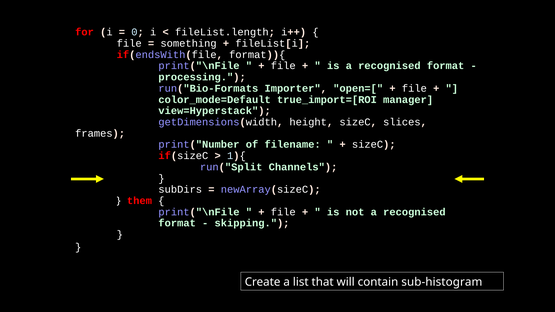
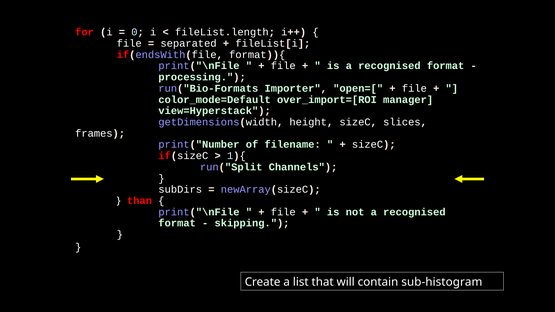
something: something -> separated
true_import=[ROI: true_import=[ROI -> over_import=[ROI
them: them -> than
